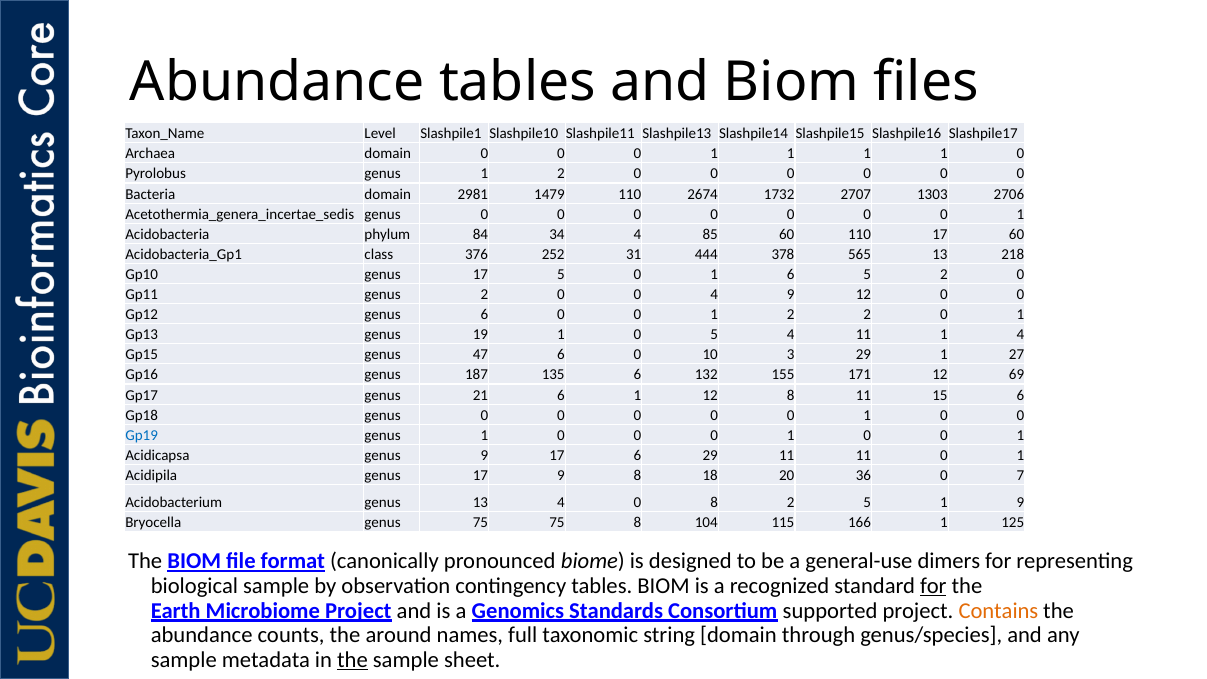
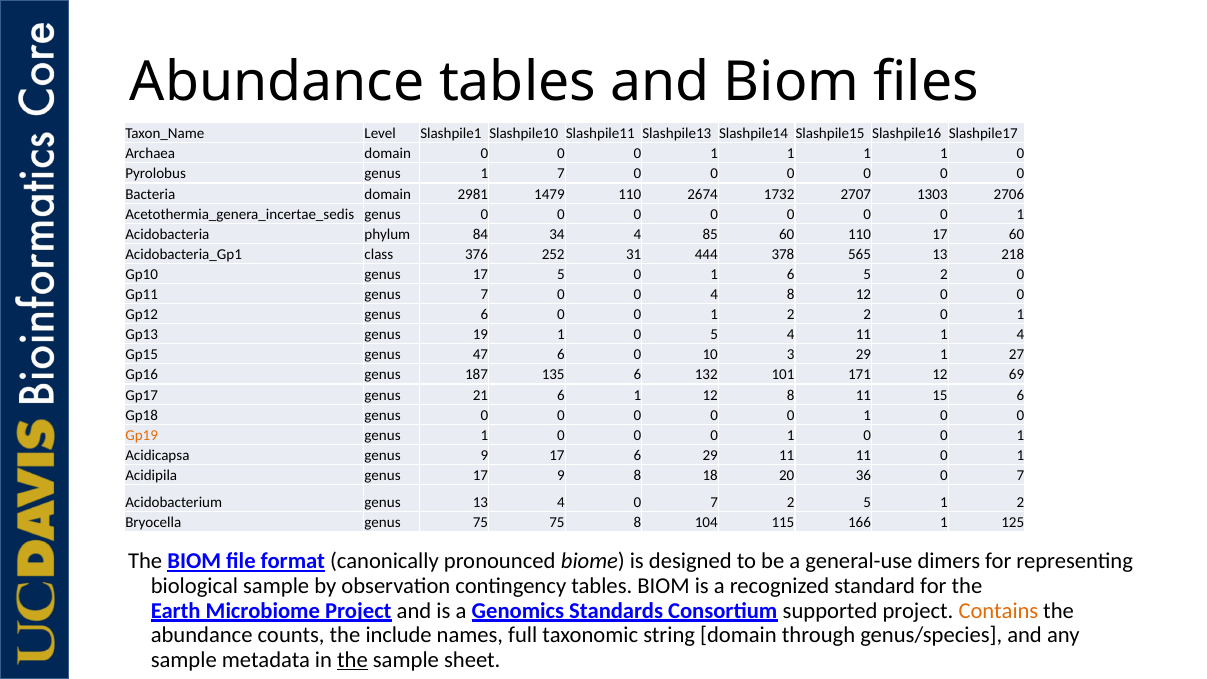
genus 1 2: 2 -> 7
genus 2: 2 -> 7
4 9: 9 -> 8
155: 155 -> 101
Gp19 colour: blue -> orange
4 0 8: 8 -> 7
5 1 9: 9 -> 2
for at (933, 586) underline: present -> none
around: around -> include
